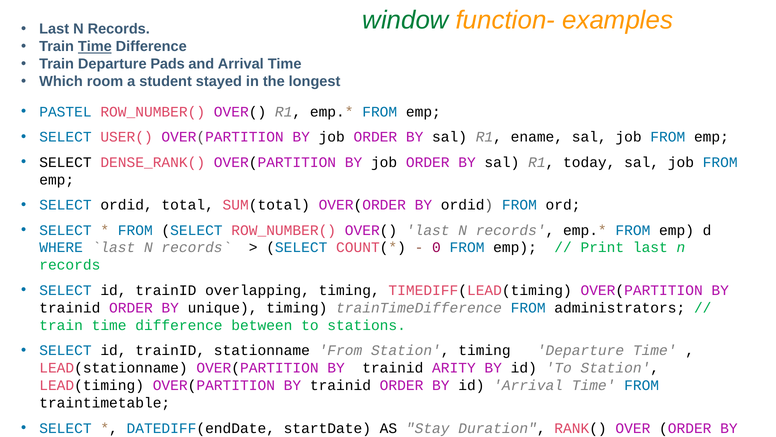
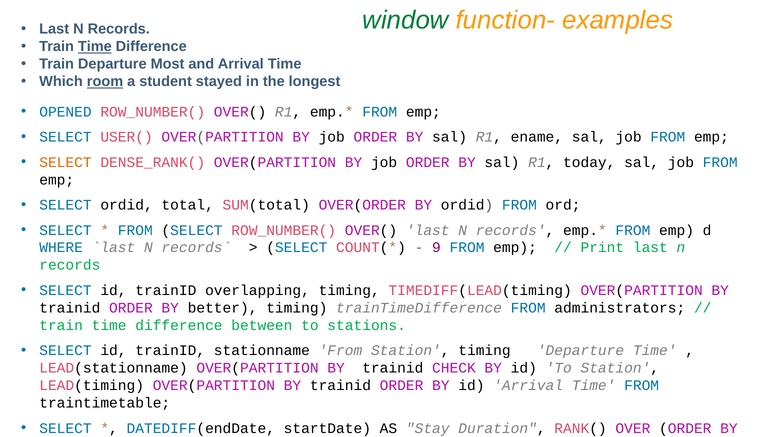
Pads: Pads -> Most
room at (105, 81) underline: none -> present
PASTEL: PASTEL -> OPENED
SELECT at (65, 162) colour: black -> orange
0: 0 -> 9
unique: unique -> better
ARITY: ARITY -> CHECK
